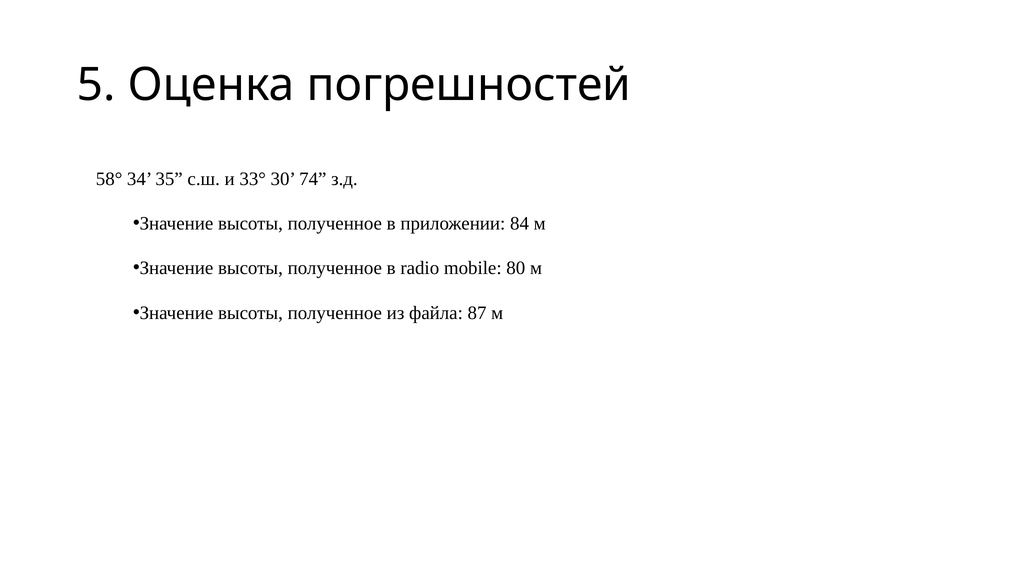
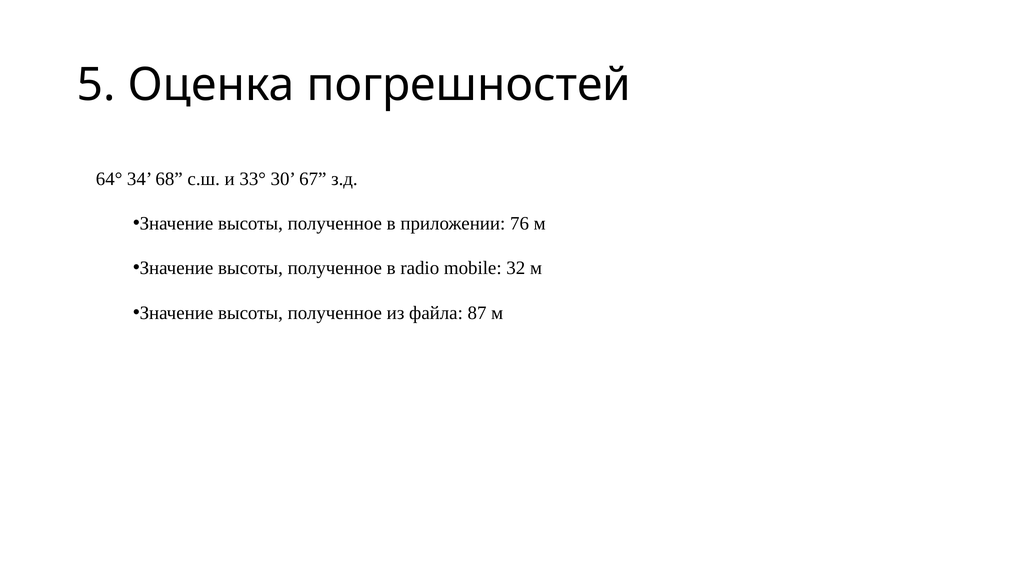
58°: 58° -> 64°
35: 35 -> 68
74: 74 -> 67
84: 84 -> 76
80: 80 -> 32
